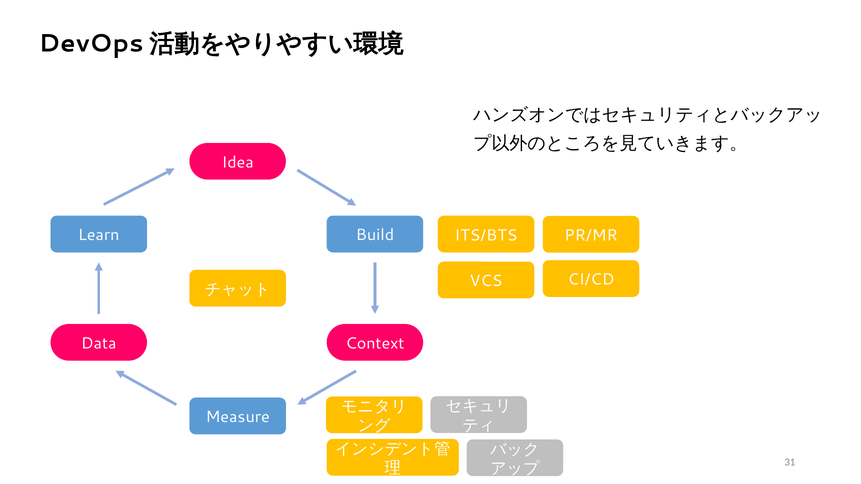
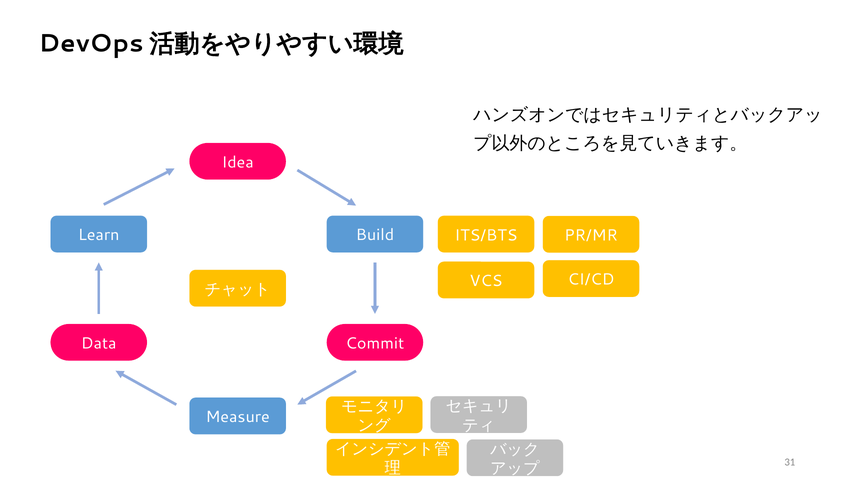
Context: Context -> Commit
